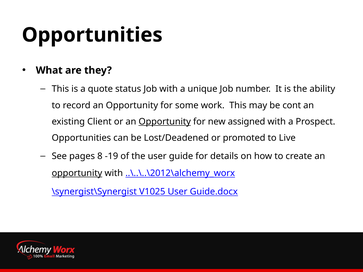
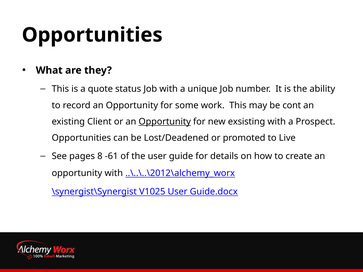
assigned: assigned -> exsisting
-19: -19 -> -61
opportunity at (77, 173) underline: present -> none
